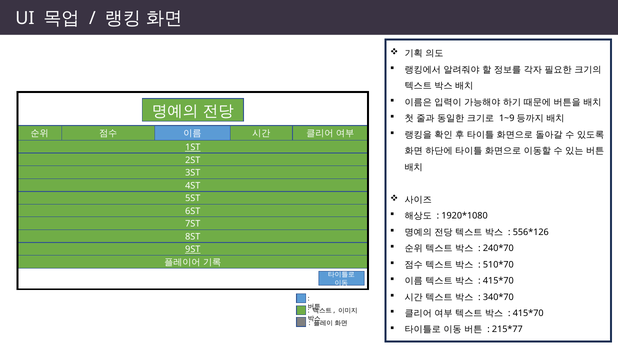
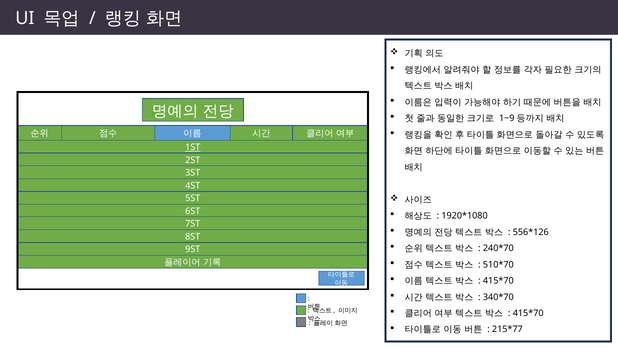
9ST underline: present -> none
